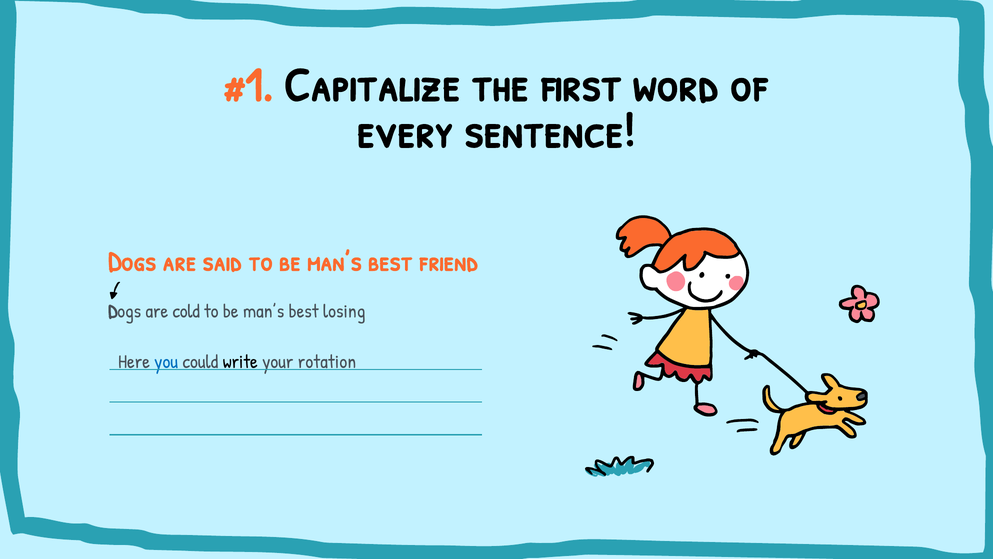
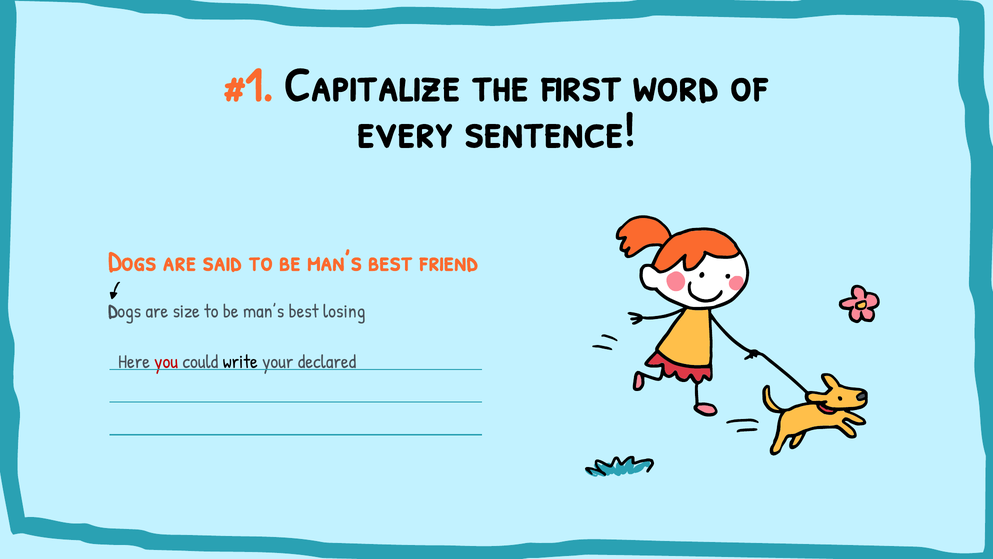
cold: cold -> size
you colour: blue -> red
rotation: rotation -> declared
